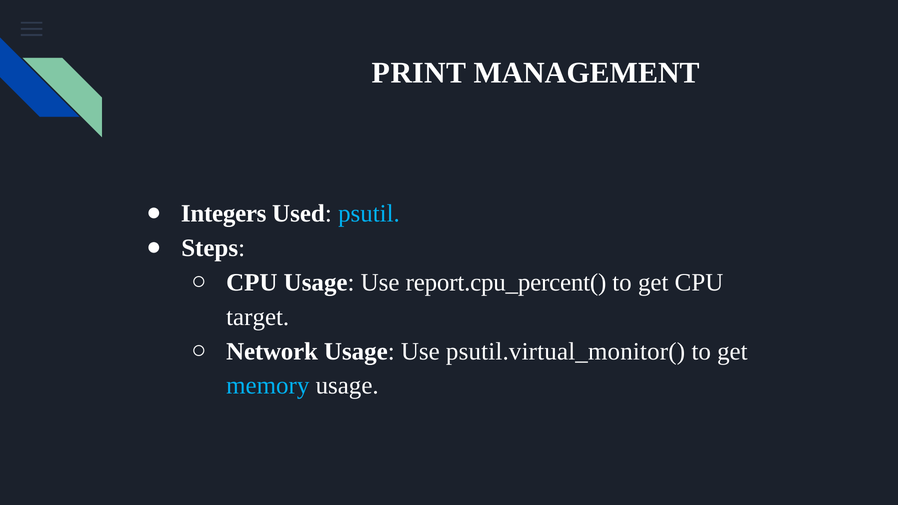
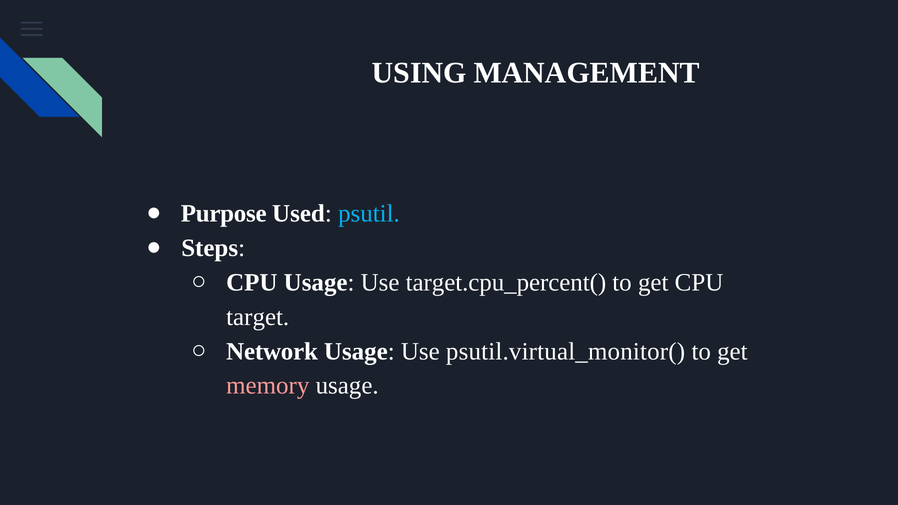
PRINT: PRINT -> USING
Integers: Integers -> Purpose
report.cpu_percent(: report.cpu_percent( -> target.cpu_percent(
memory colour: light blue -> pink
